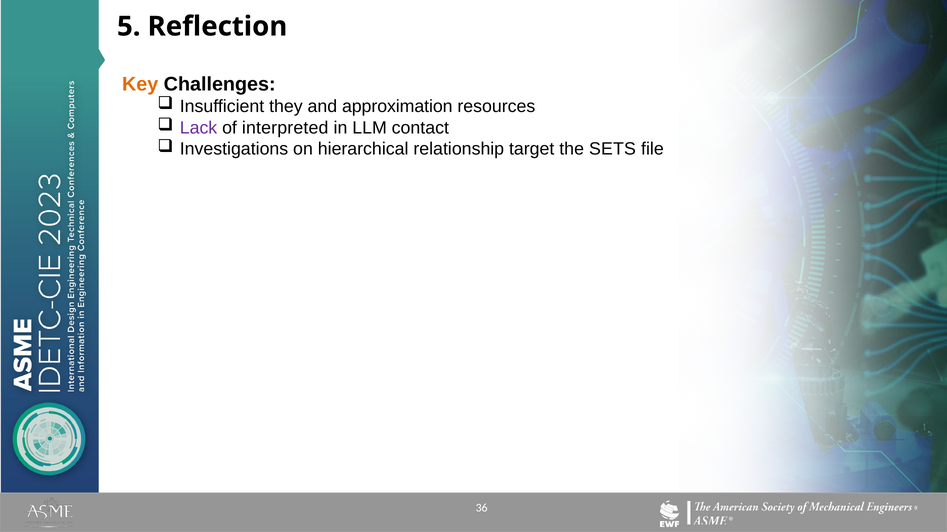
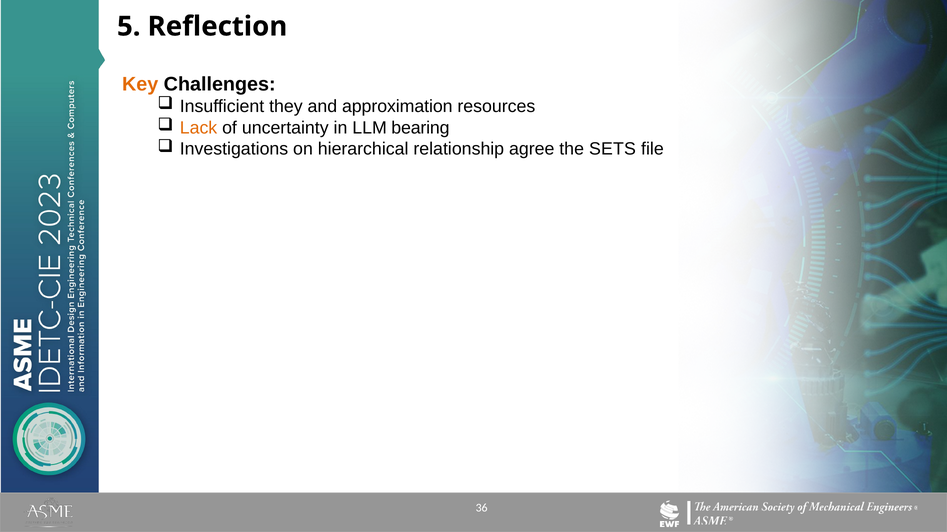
Lack colour: purple -> orange
interpreted: interpreted -> uncertainty
contact: contact -> bearing
target: target -> agree
